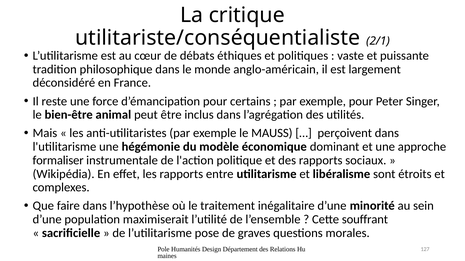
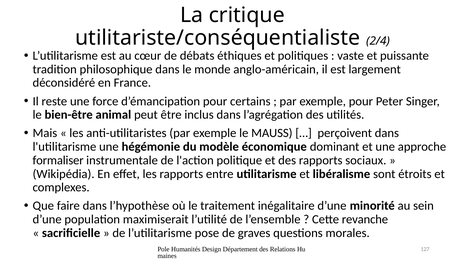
2/1: 2/1 -> 2/4
souffrant: souffrant -> revanche
